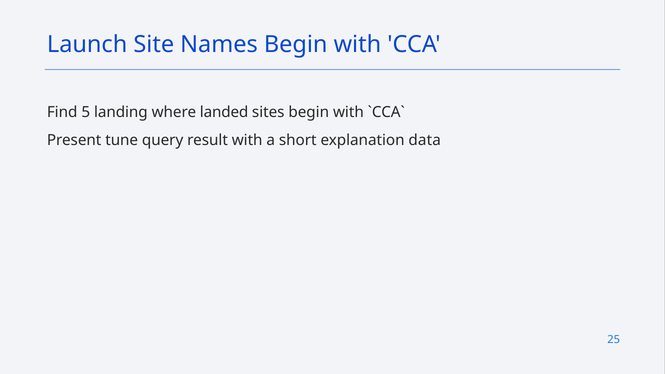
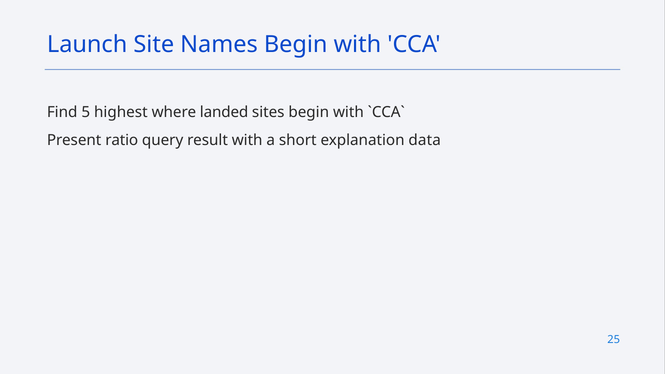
landing: landing -> highest
tune: tune -> ratio
